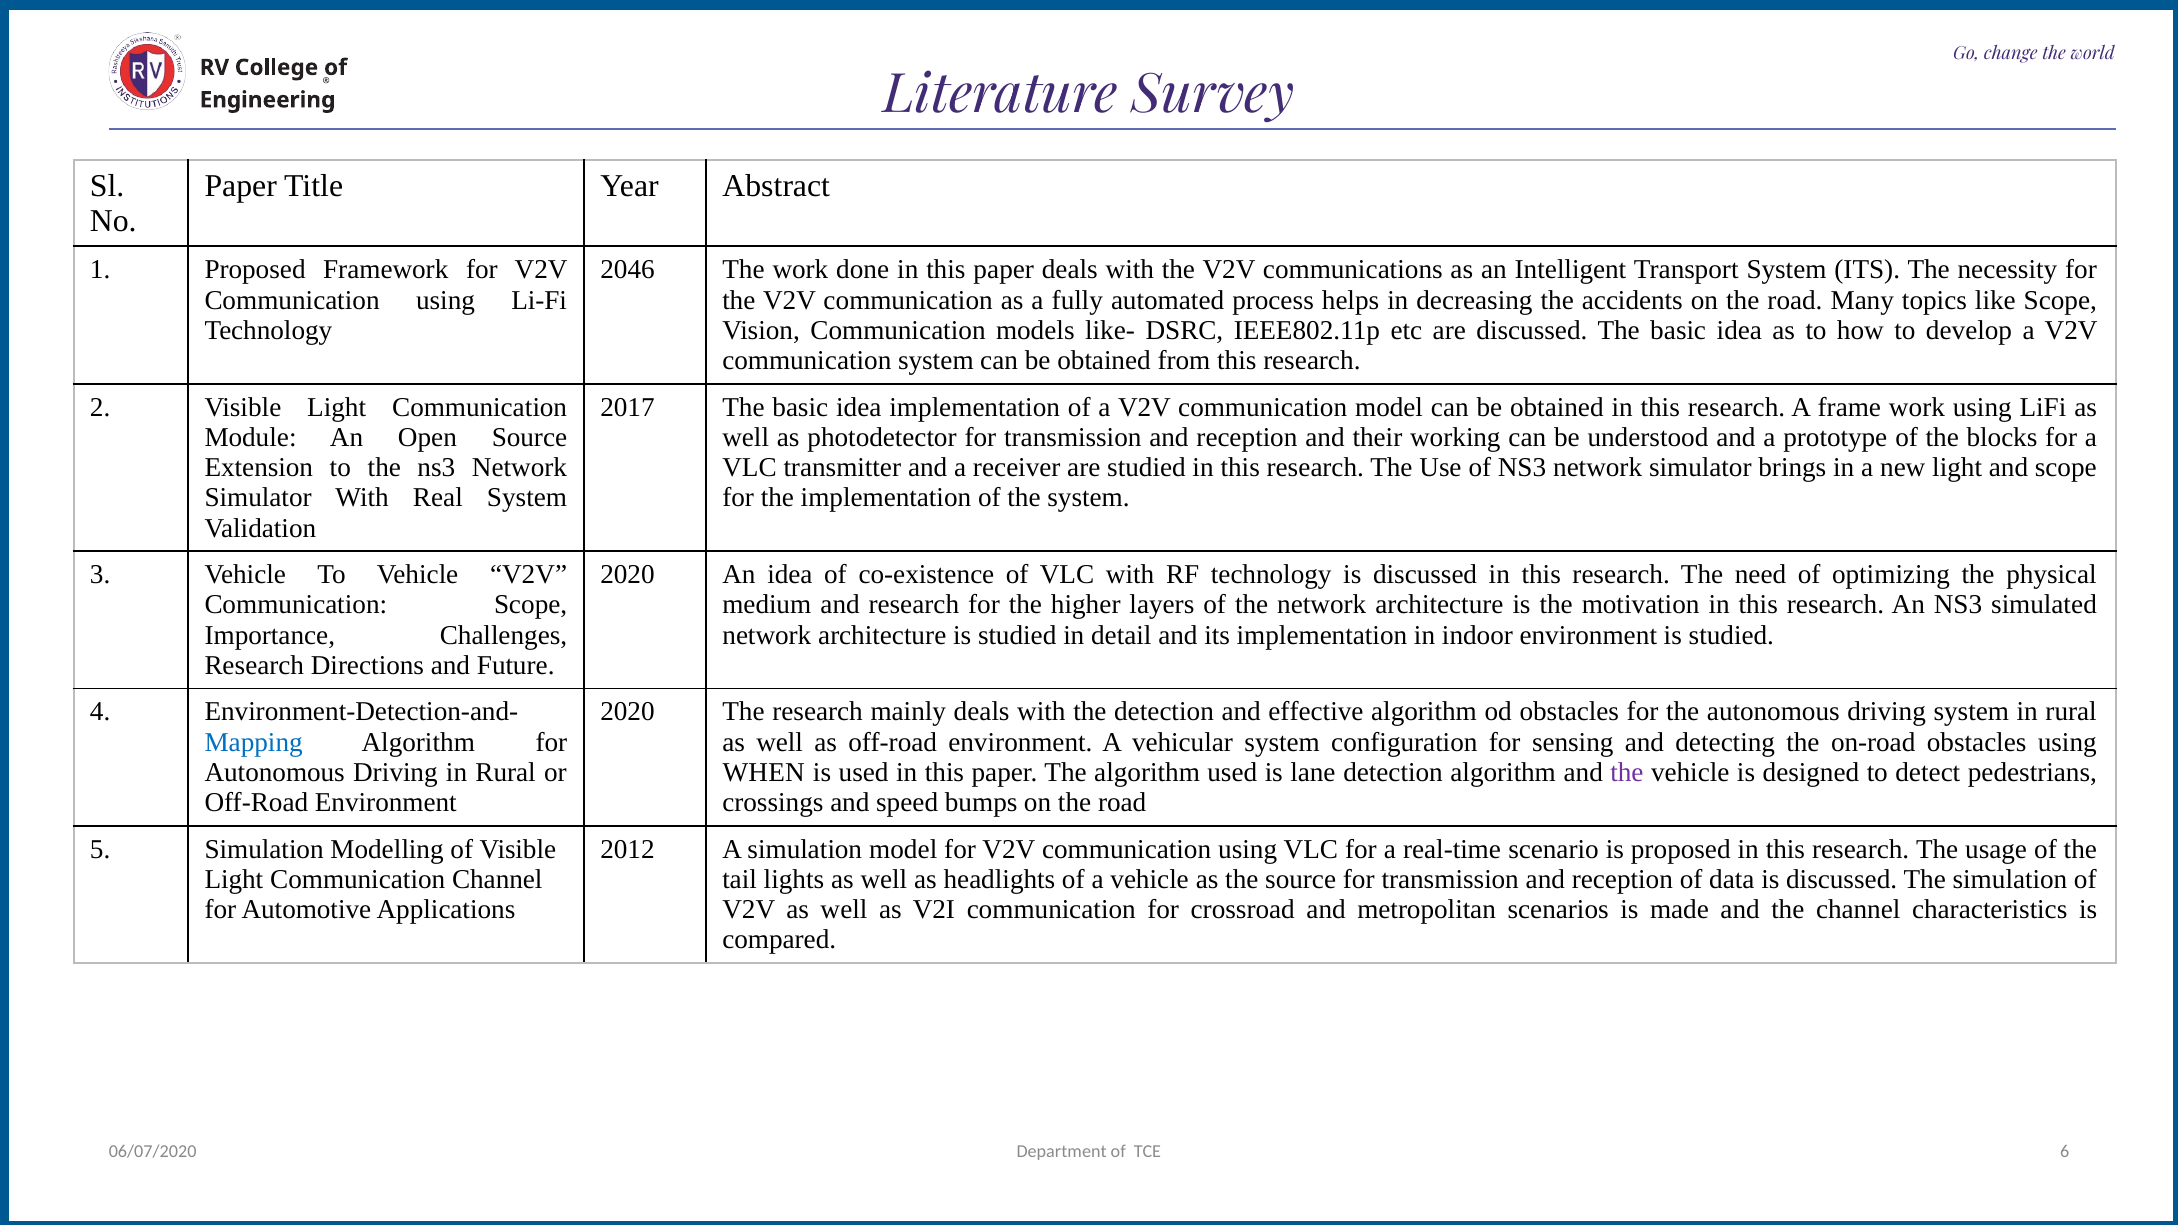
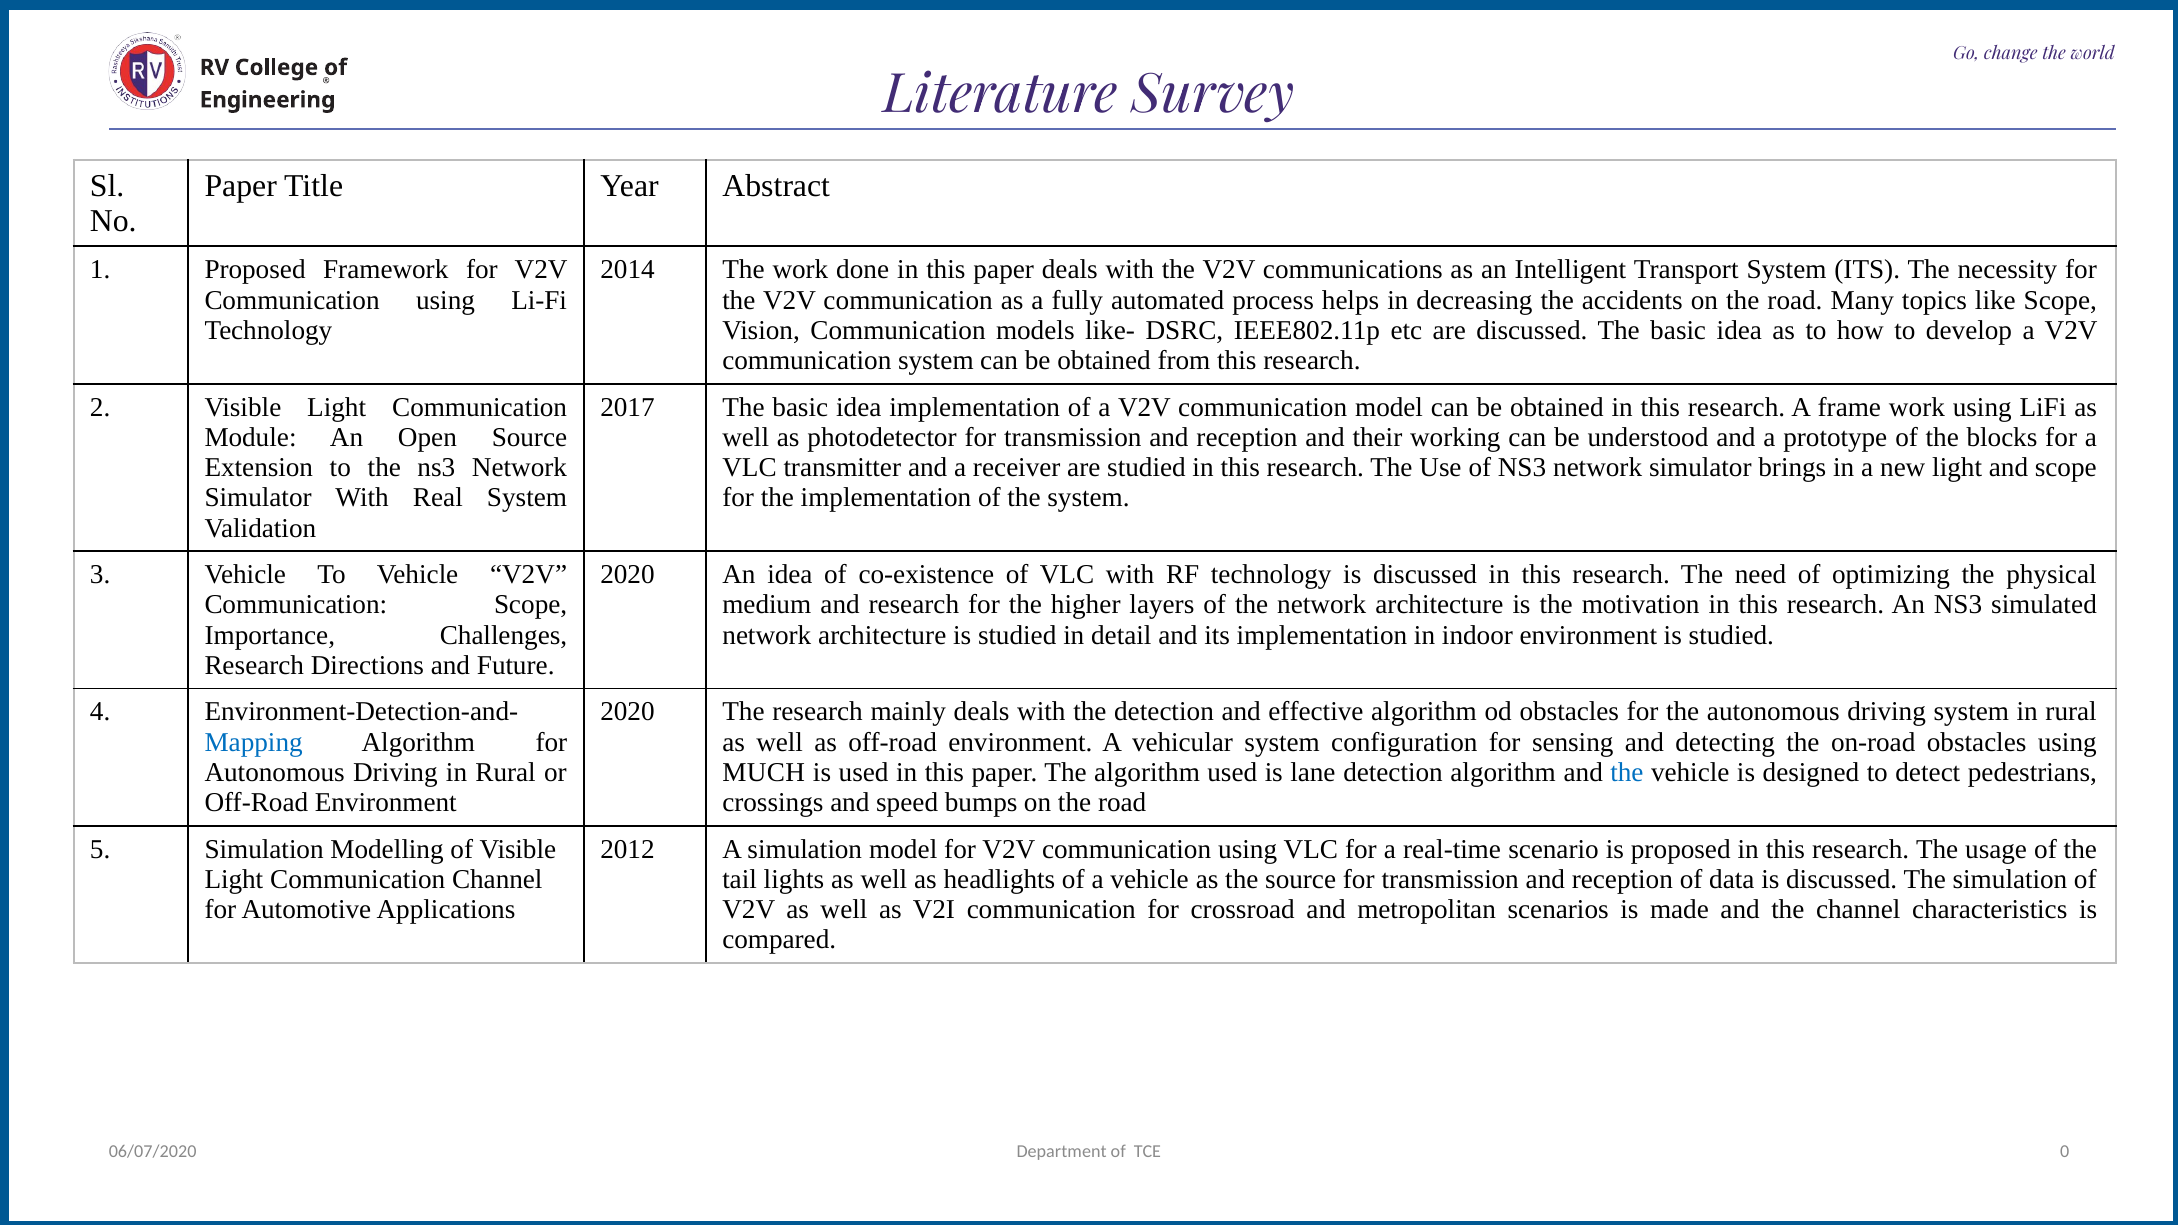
2046: 2046 -> 2014
WHEN: WHEN -> MUCH
the at (1627, 772) colour: purple -> blue
6: 6 -> 0
